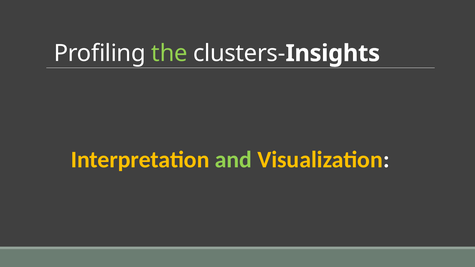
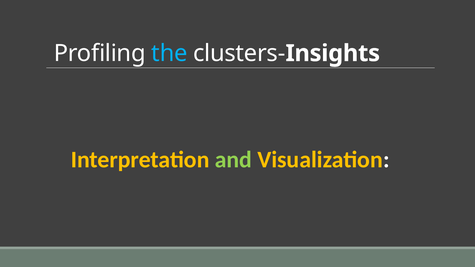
the colour: light green -> light blue
